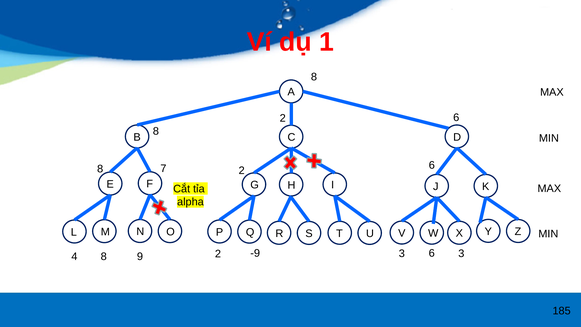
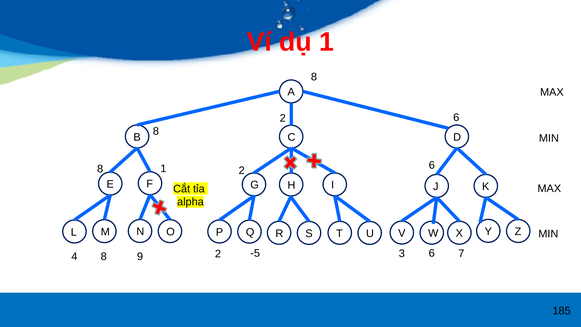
8 7: 7 -> 1
6 3: 3 -> 7
-9: -9 -> -5
